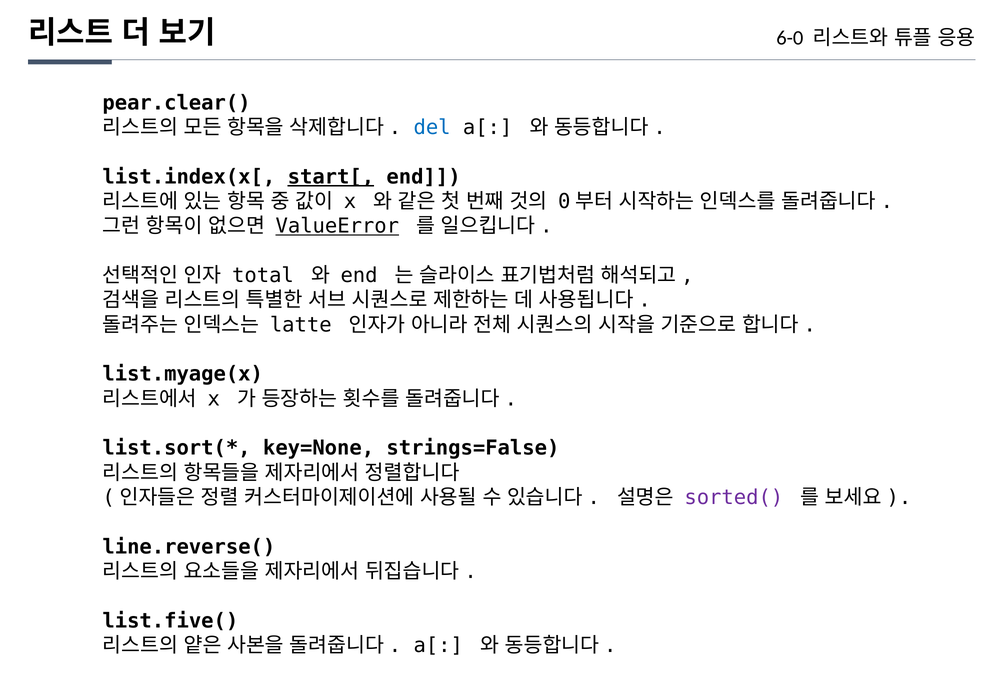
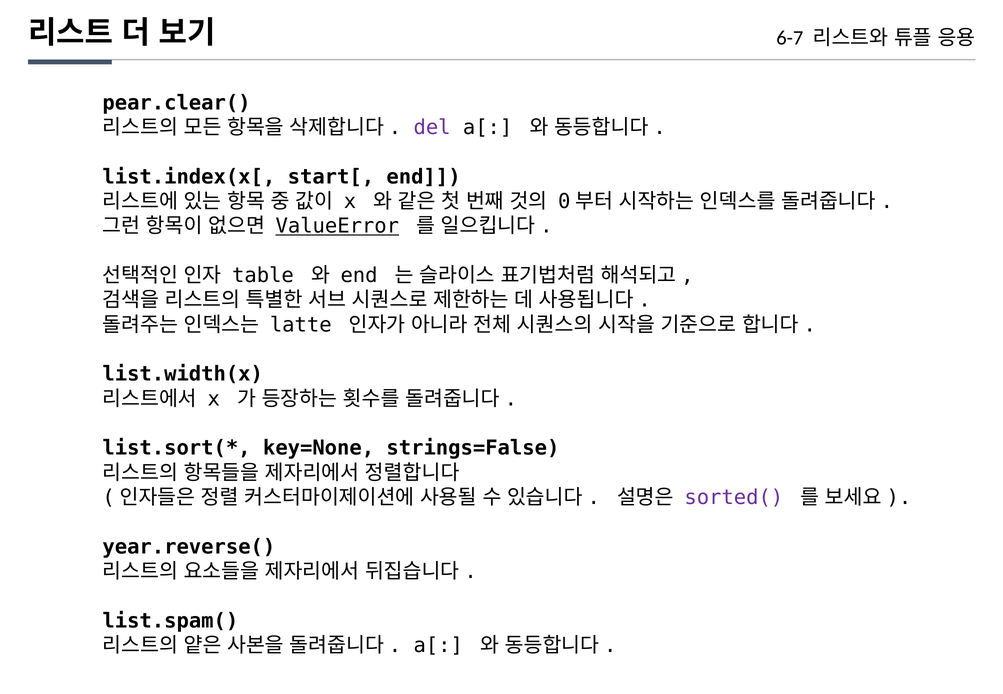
6-0: 6-0 -> 6-7
del colour: blue -> purple
start[ underline: present -> none
total: total -> table
list.myage(x: list.myage(x -> list.width(x
line.reverse(: line.reverse( -> year.reverse(
list.five(: list.five( -> list.spam(
